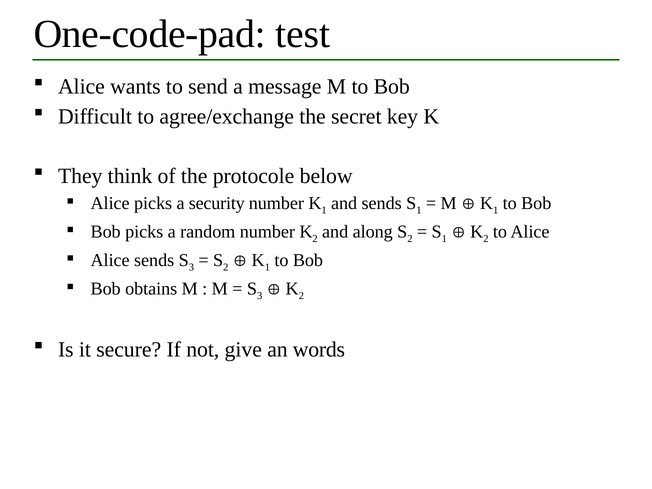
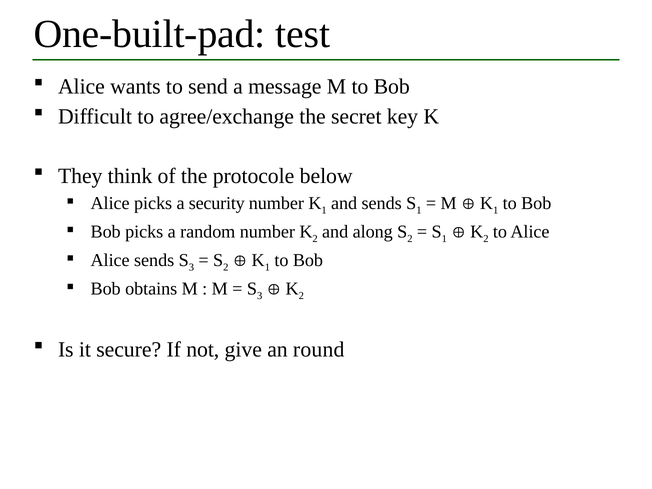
One-code-pad: One-code-pad -> One-built-pad
words: words -> round
